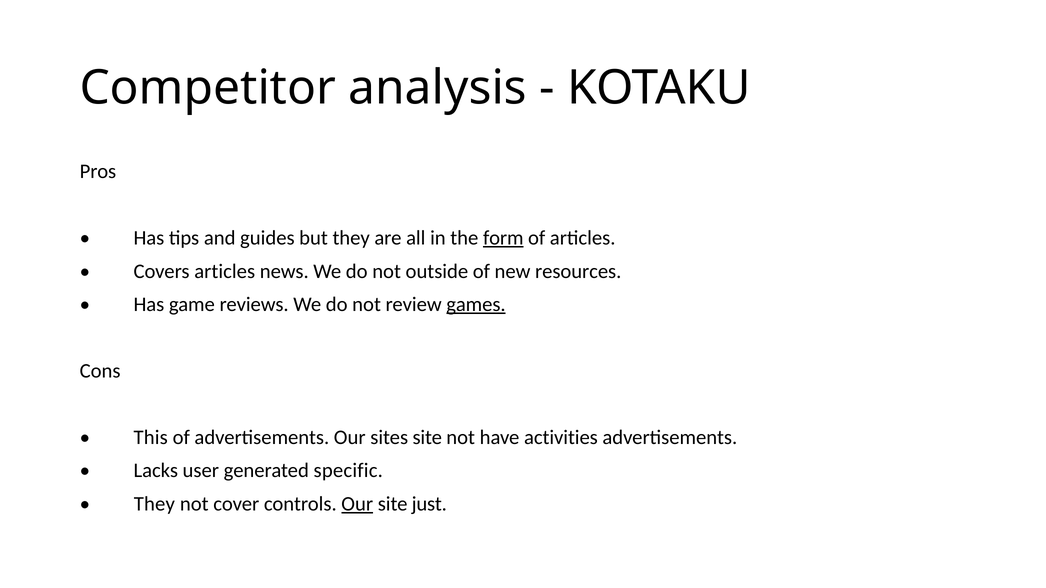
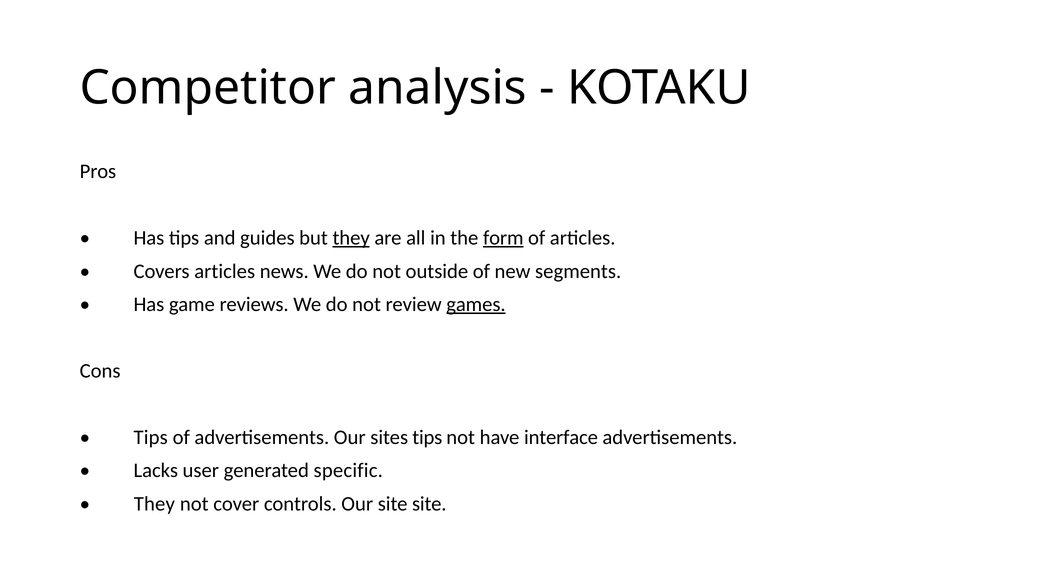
they at (351, 238) underline: none -> present
resources: resources -> segments
This at (151, 438): This -> Tips
sites site: site -> tips
activities: activities -> interface
Our at (357, 504) underline: present -> none
site just: just -> site
